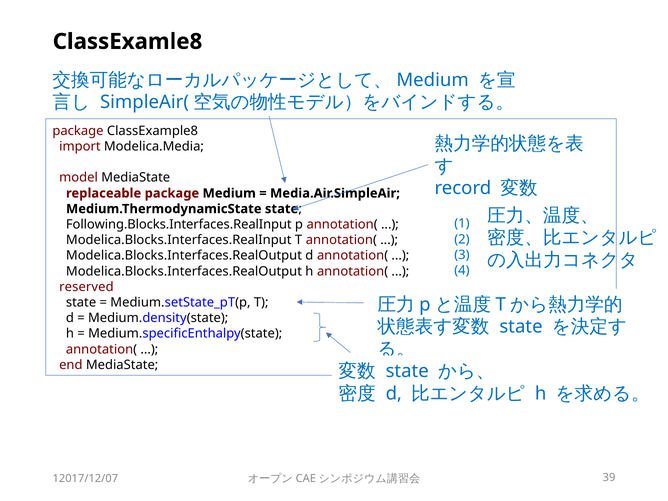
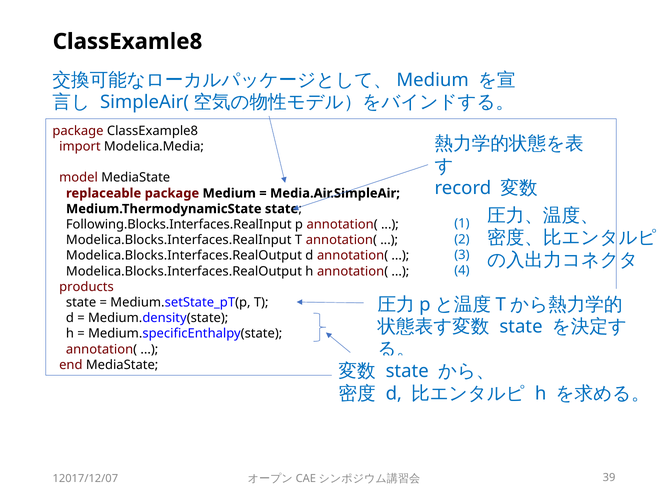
reserved: reserved -> products
